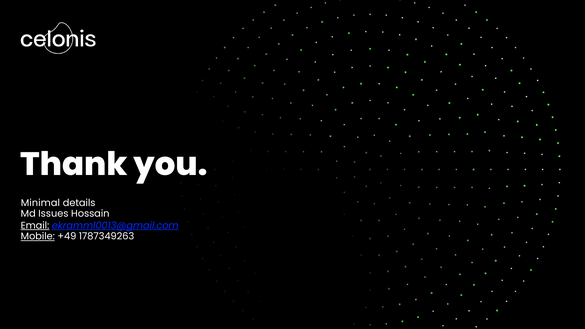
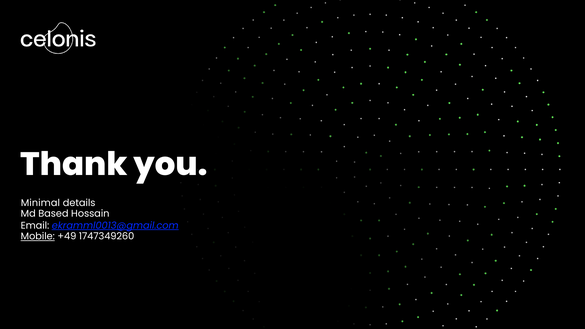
Issues: Issues -> Based
Email underline: present -> none
1787349263: 1787349263 -> 1747349260
